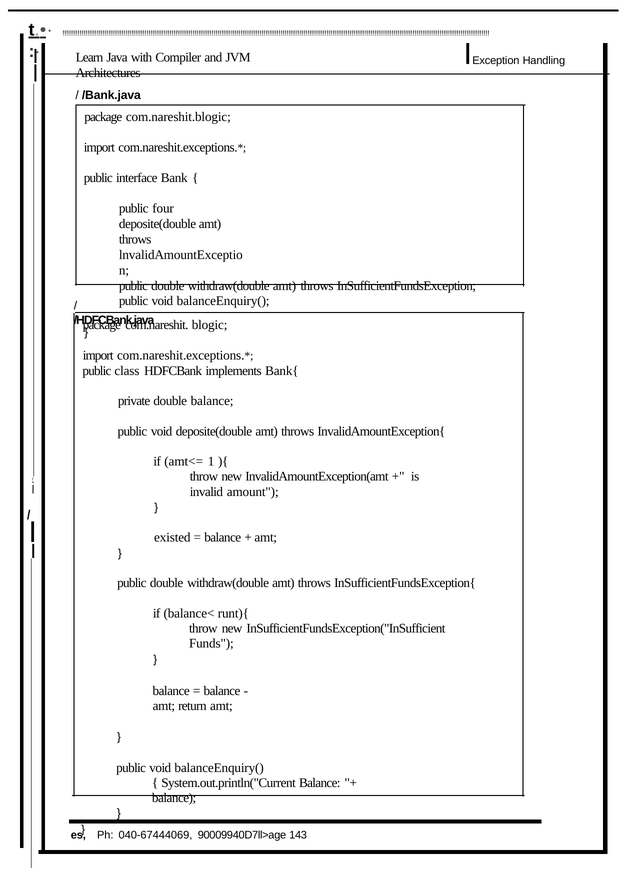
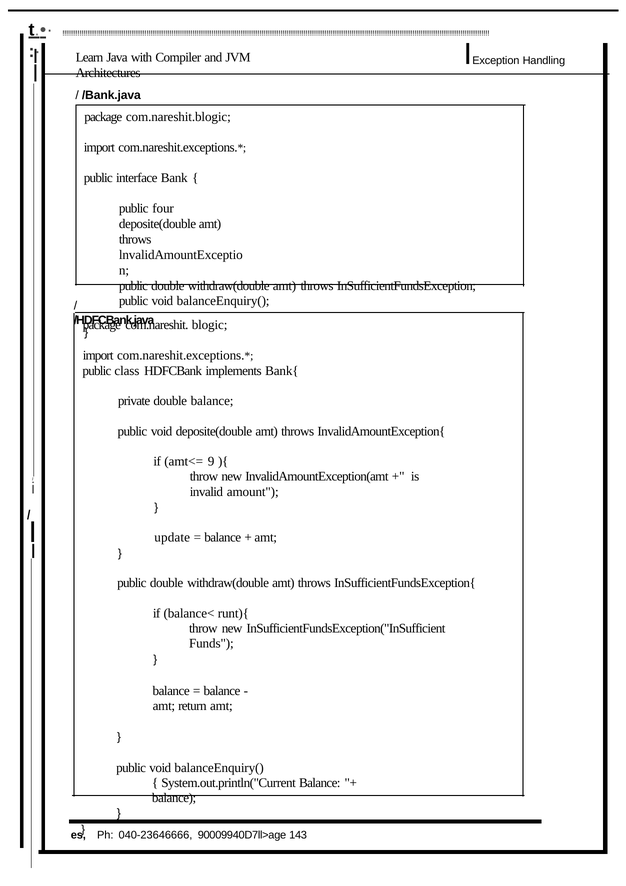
1: 1 -> 9
existed: existed -> update
040-67444069: 040-67444069 -> 040-23646666
